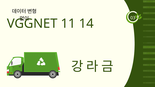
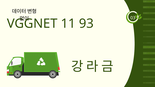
14: 14 -> 93
